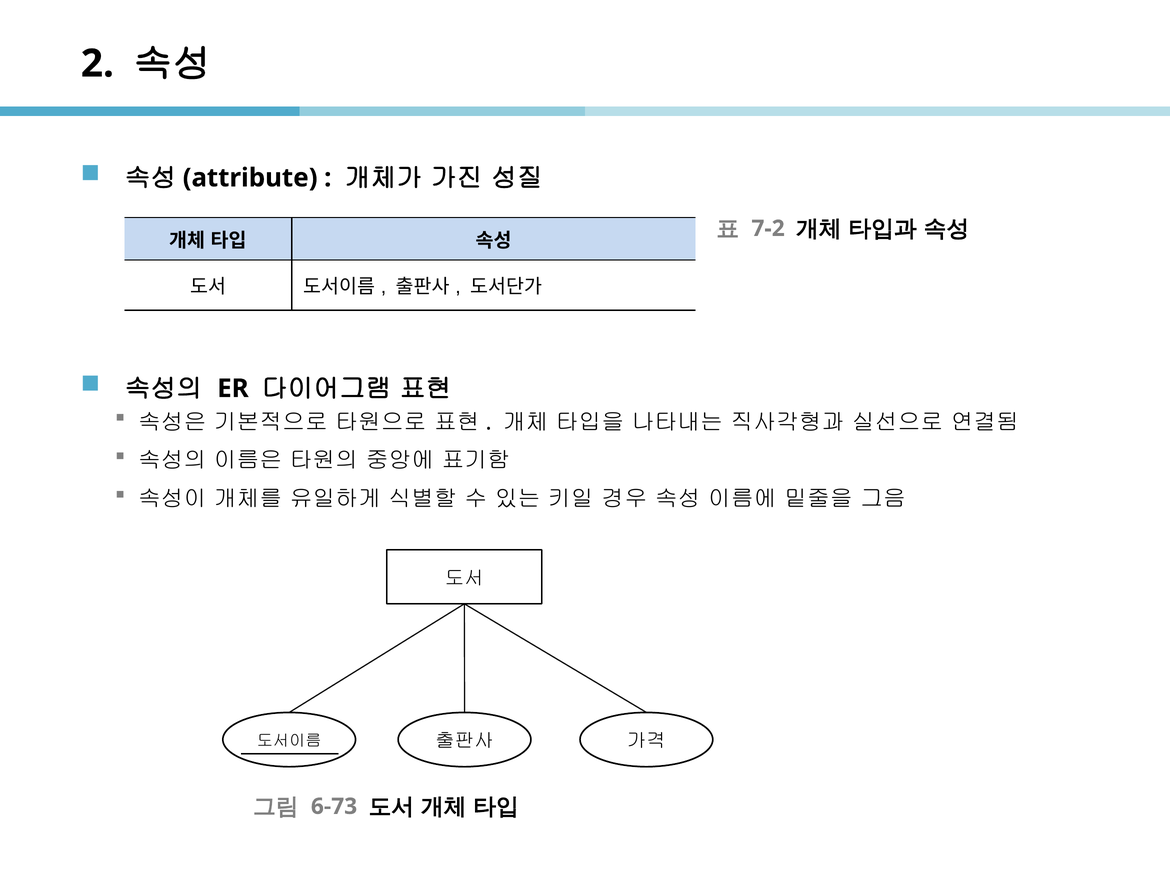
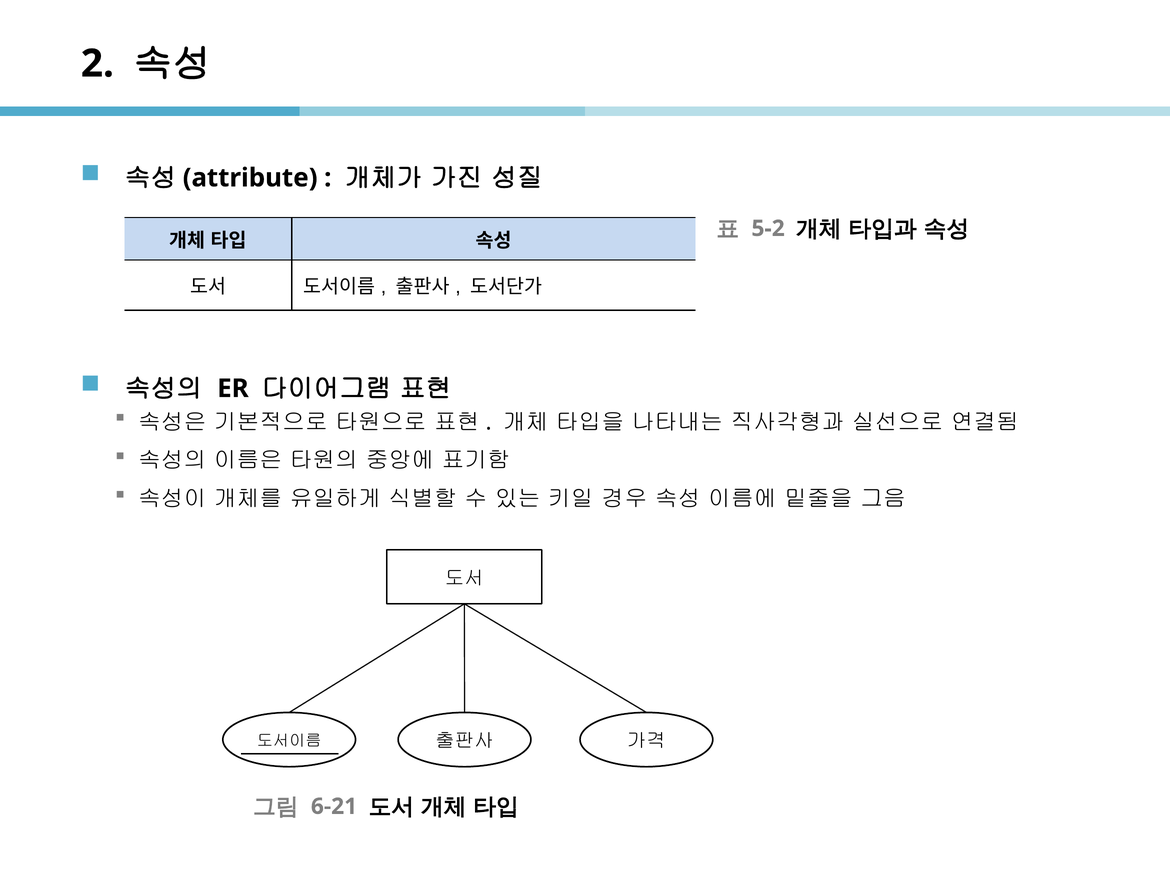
7-2: 7-2 -> 5-2
6-73: 6-73 -> 6-21
